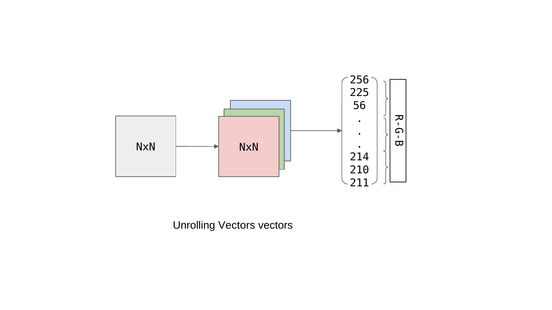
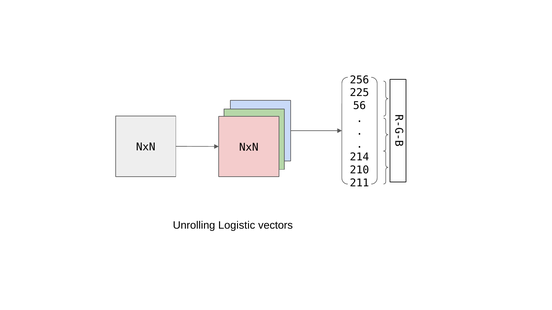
Unrolling Vectors: Vectors -> Logistic
